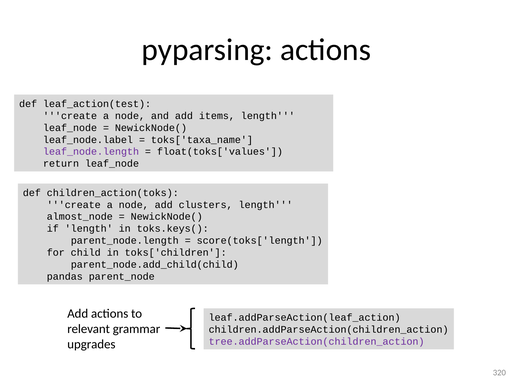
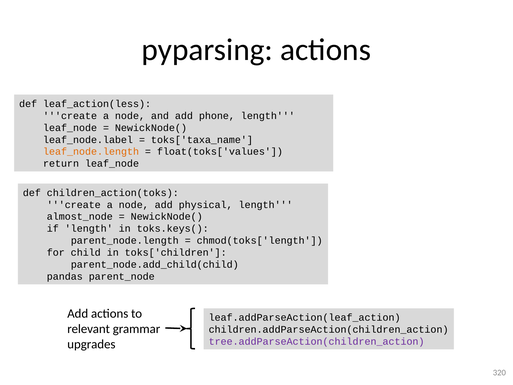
leaf_action(test: leaf_action(test -> leaf_action(less
items: items -> phone
leaf_node.length colour: purple -> orange
clusters: clusters -> physical
score(toks['length: score(toks['length -> chmod(toks['length
